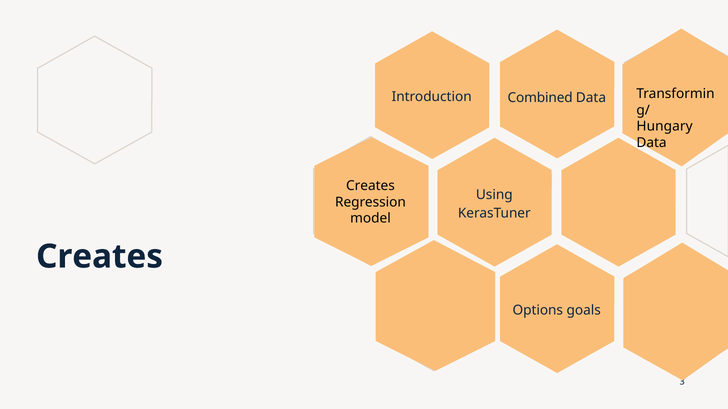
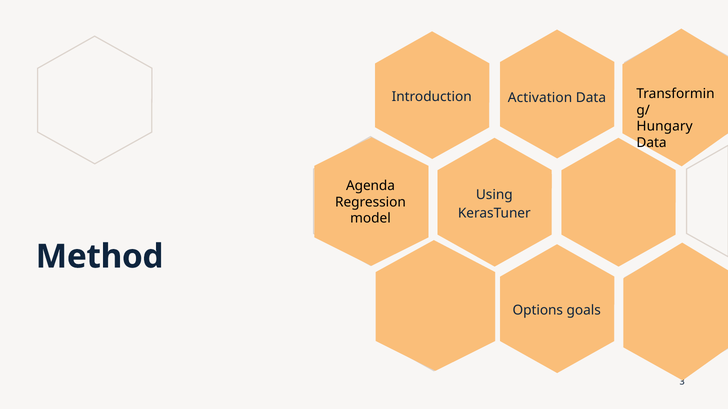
Combined: Combined -> Activation
Creates at (370, 186): Creates -> Agenda
Creates at (100, 257): Creates -> Method
